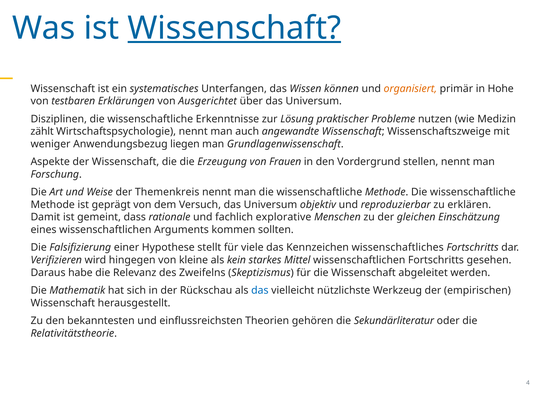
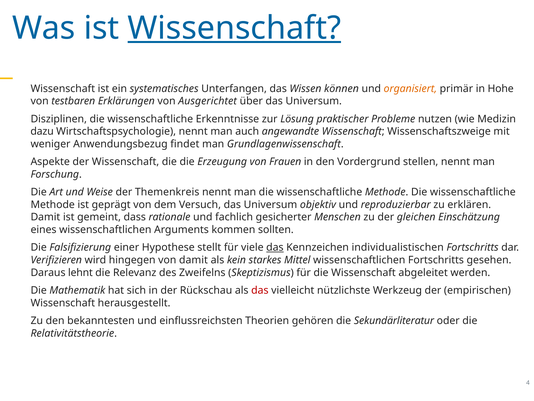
zählt: zählt -> dazu
liegen: liegen -> findet
explorative: explorative -> gesicherter
das at (275, 247) underline: none -> present
wissenschaftliches: wissenschaftliches -> individualistischen
von kleine: kleine -> damit
habe: habe -> lehnt
das at (260, 290) colour: blue -> red
